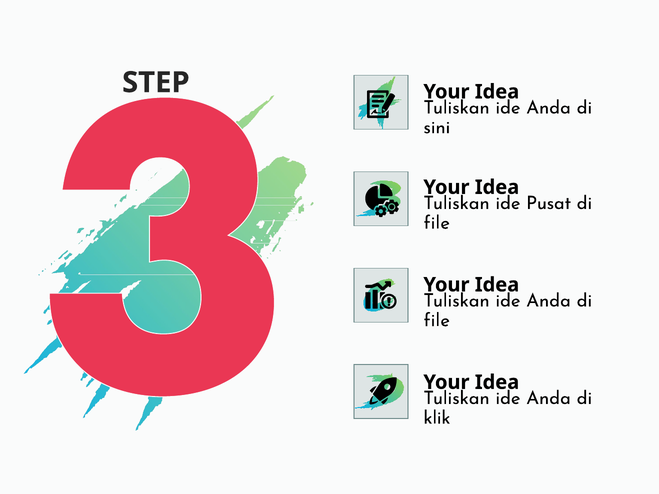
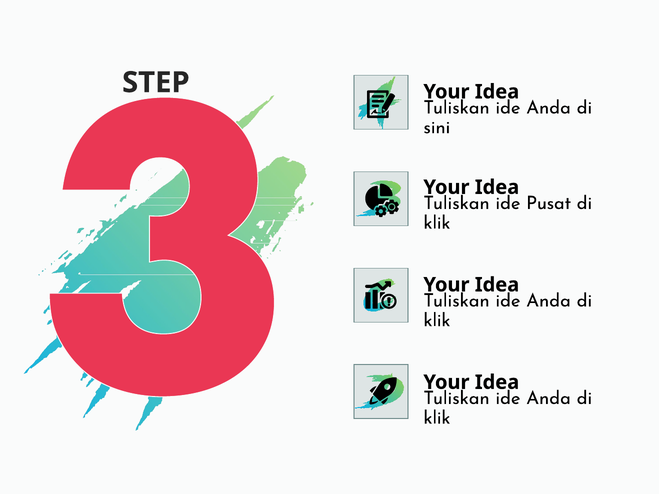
file at (437, 223): file -> klik
file at (437, 320): file -> klik
